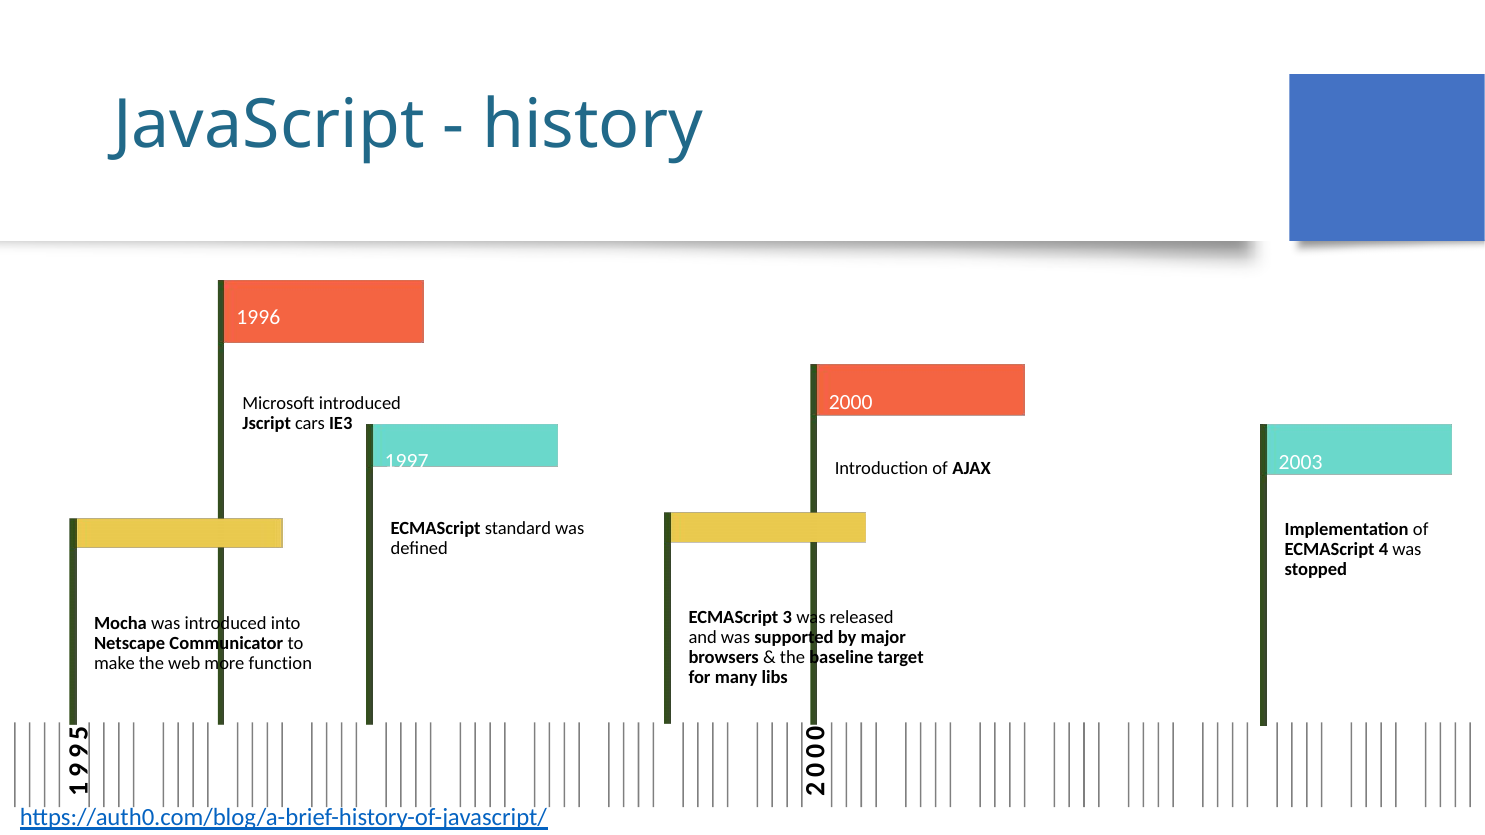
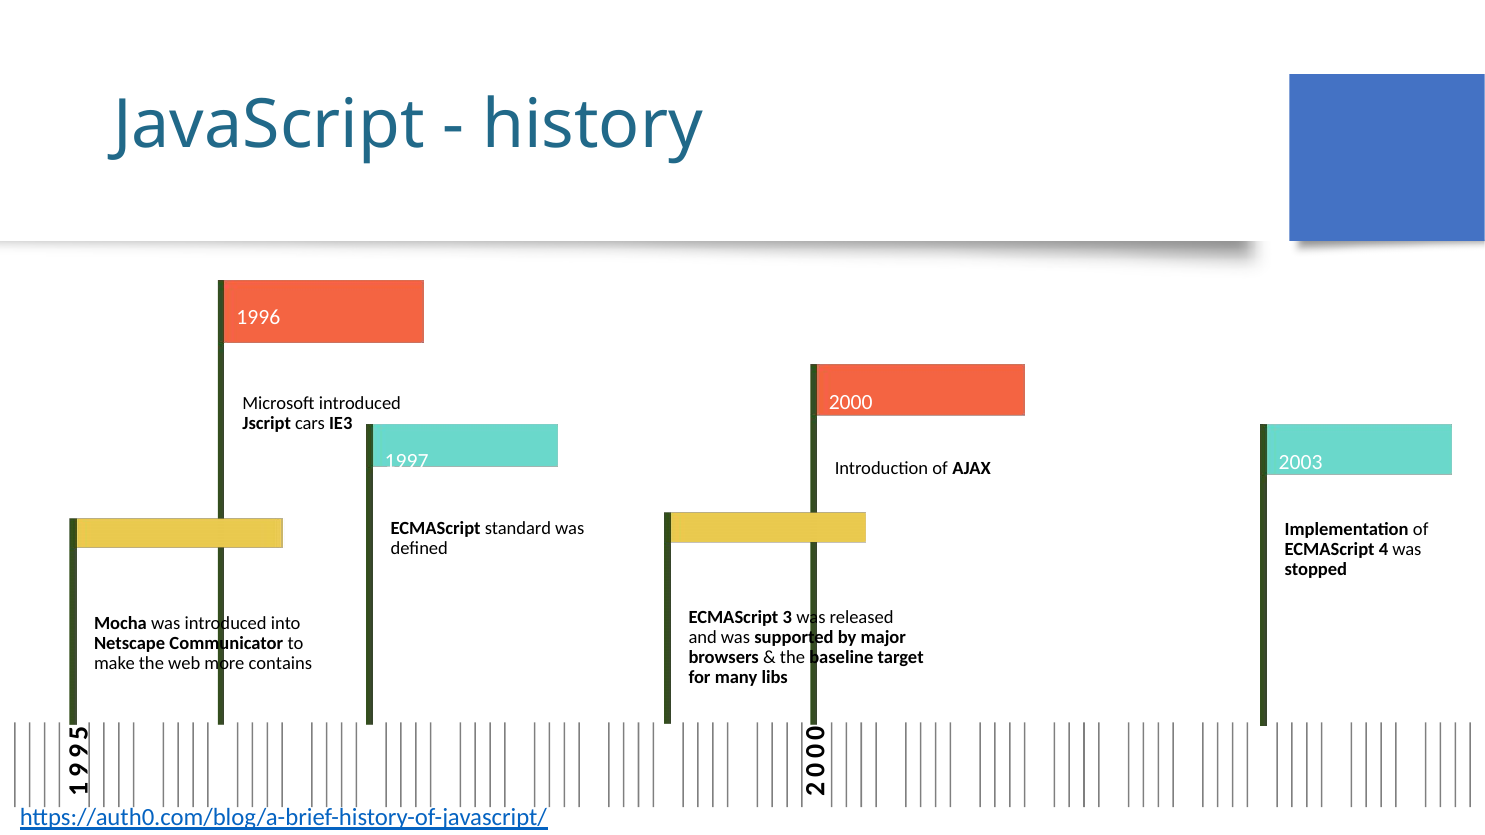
function: function -> contains
